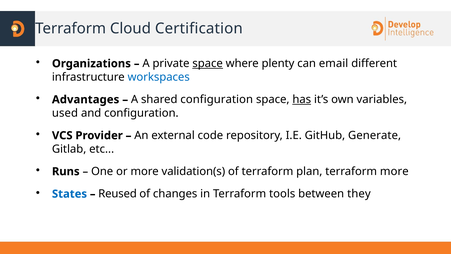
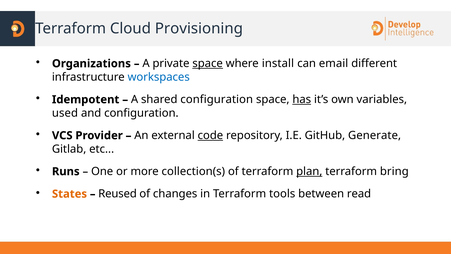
Certification: Certification -> Provisioning
plenty: plenty -> install
Advantages: Advantages -> Idempotent
code underline: none -> present
validation(s: validation(s -> collection(s
plan underline: none -> present
terraform more: more -> bring
States colour: blue -> orange
they: they -> read
